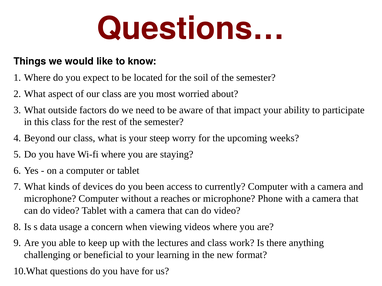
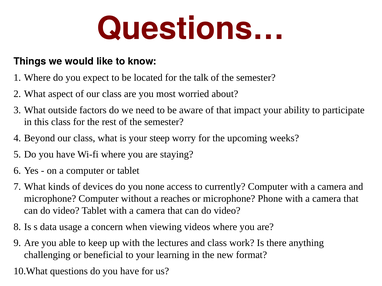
soil: soil -> talk
been: been -> none
